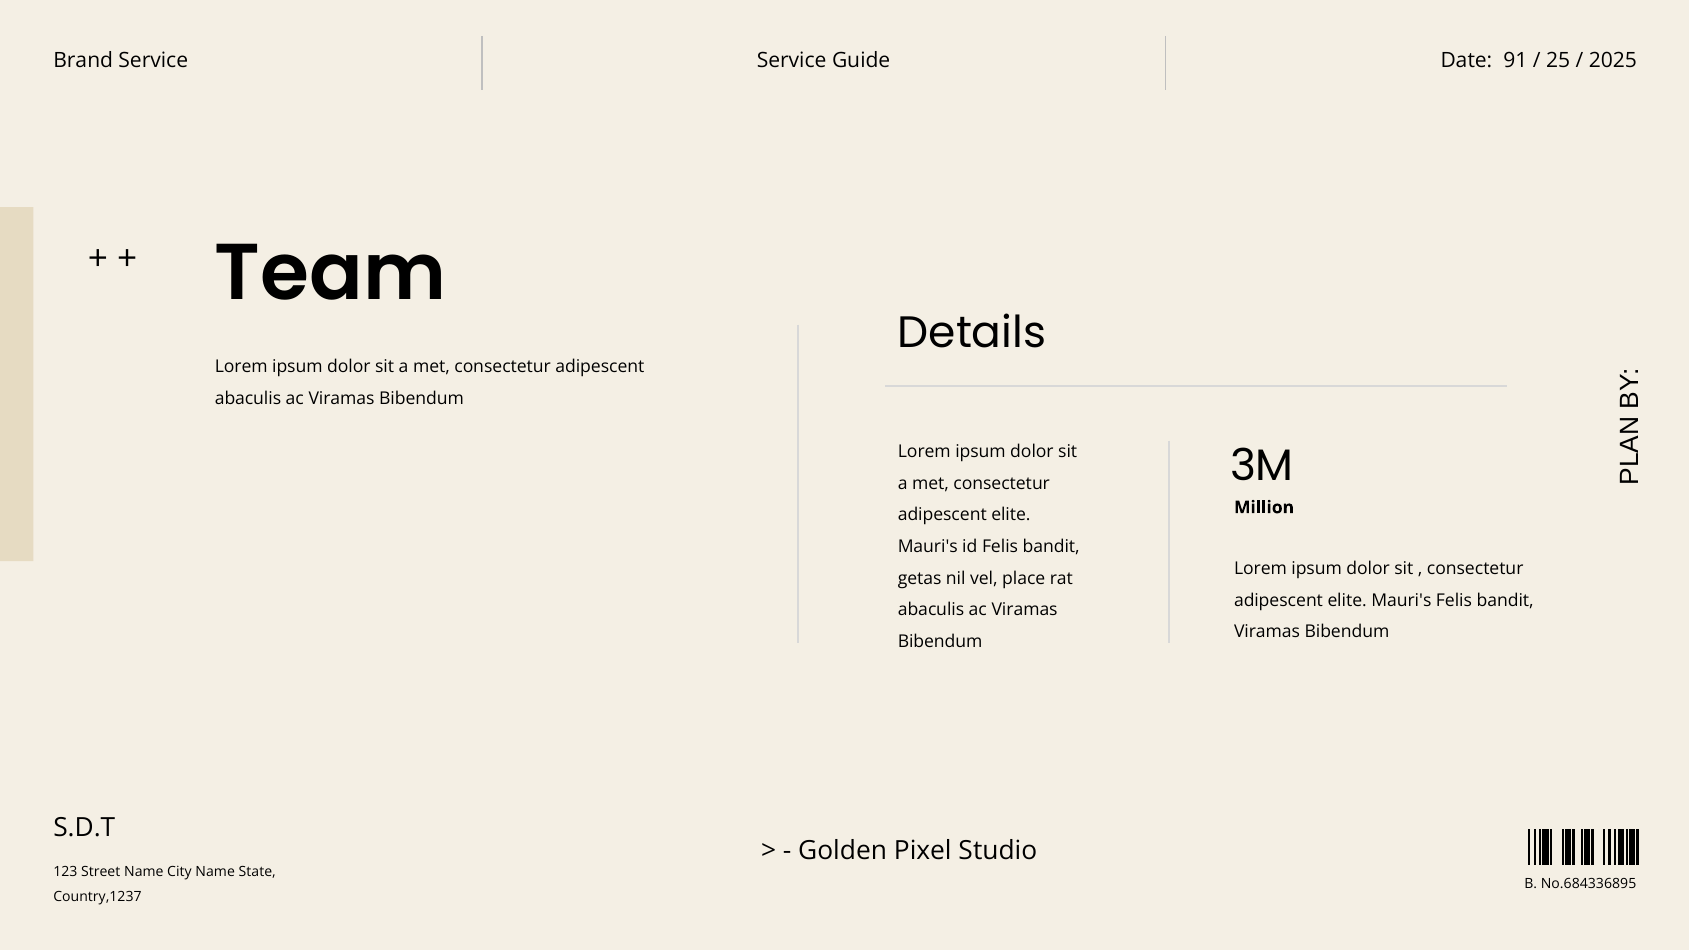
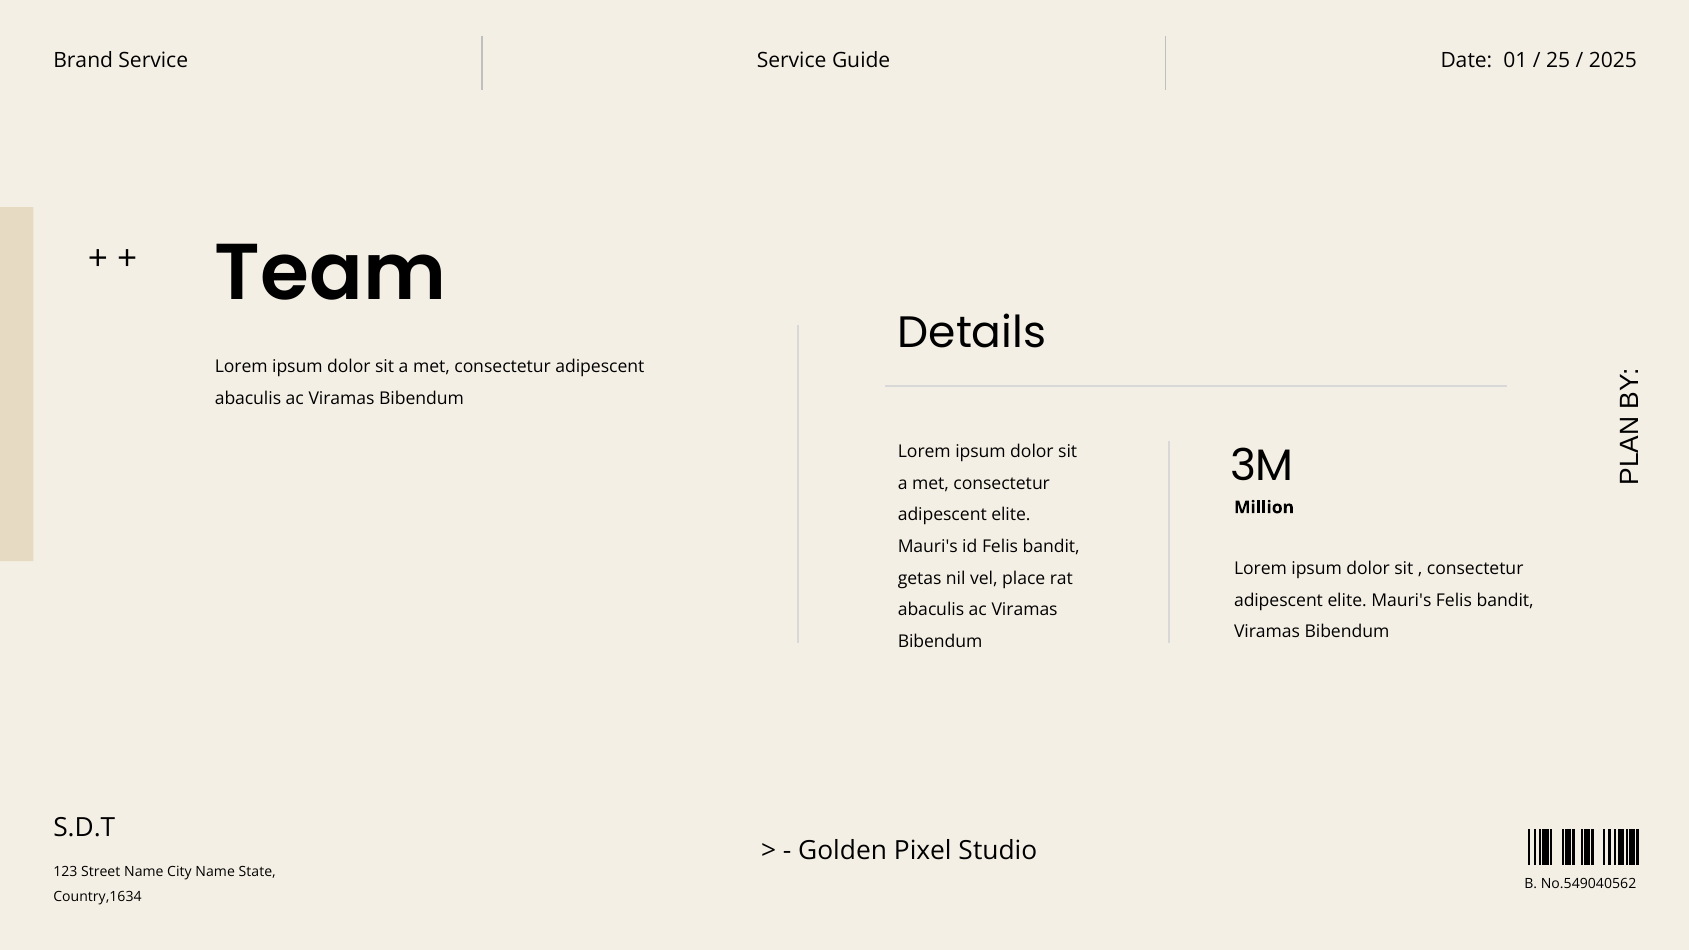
91: 91 -> 01
No.684336895: No.684336895 -> No.549040562
Country,1237: Country,1237 -> Country,1634
